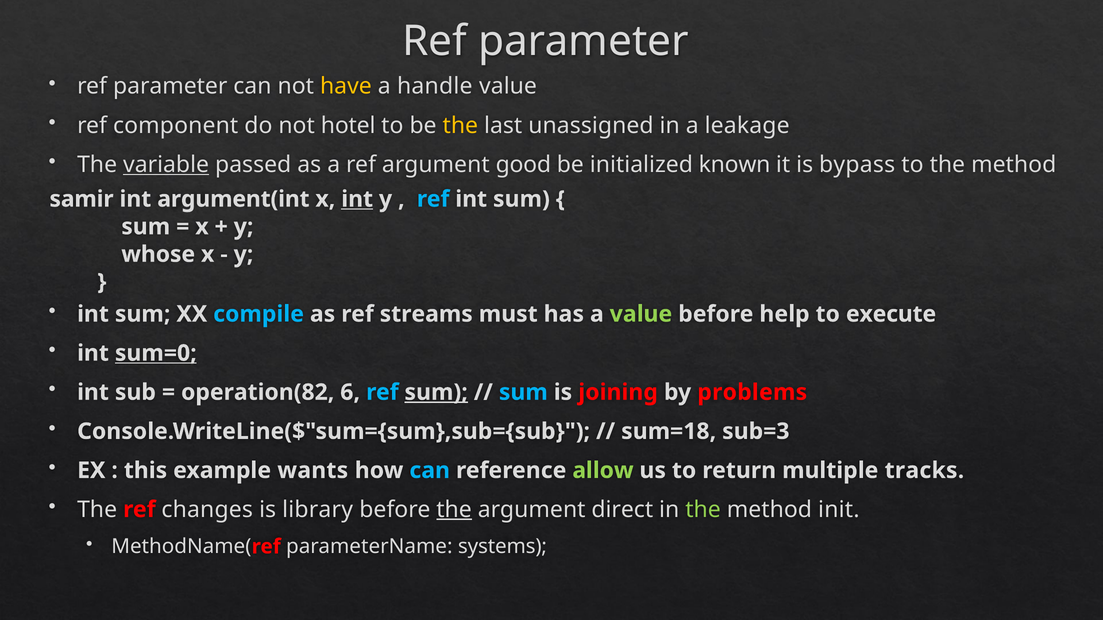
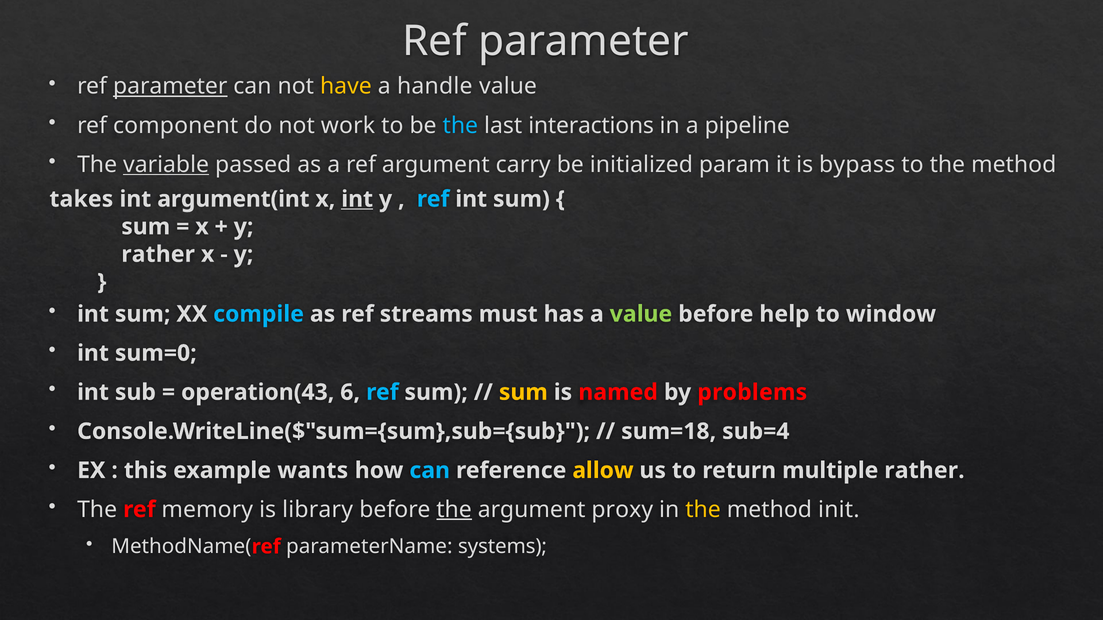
parameter at (170, 86) underline: none -> present
hotel: hotel -> work
the at (460, 126) colour: yellow -> light blue
unassigned: unassigned -> interactions
leakage: leakage -> pipeline
good: good -> carry
known: known -> param
samir: samir -> takes
whose at (158, 254): whose -> rather
execute: execute -> window
sum=0 underline: present -> none
operation(82: operation(82 -> operation(43
sum at (436, 393) underline: present -> none
sum at (523, 393) colour: light blue -> yellow
joining: joining -> named
sub=3: sub=3 -> sub=4
allow colour: light green -> yellow
multiple tracks: tracks -> rather
changes: changes -> memory
direct: direct -> proxy
the at (703, 510) colour: light green -> yellow
